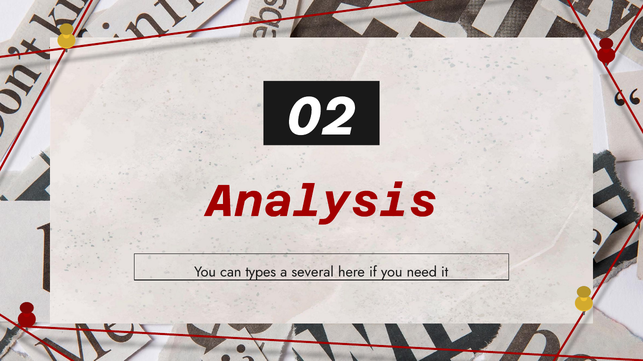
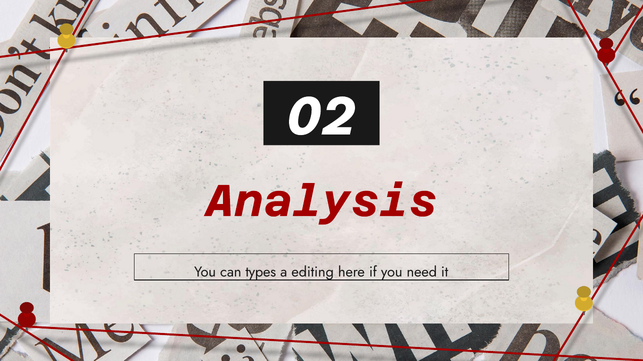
several: several -> editing
